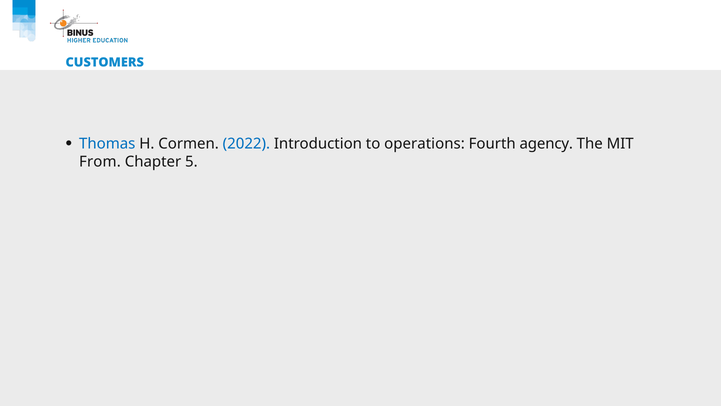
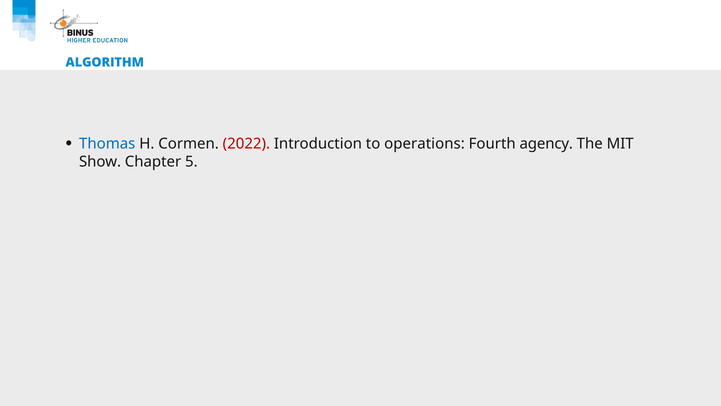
CUSTOMERS: CUSTOMERS -> ALGORITHM
2022 colour: blue -> red
From: From -> Show
